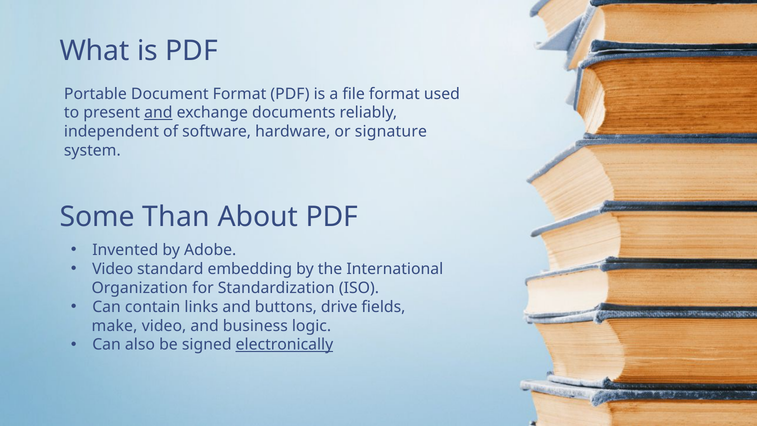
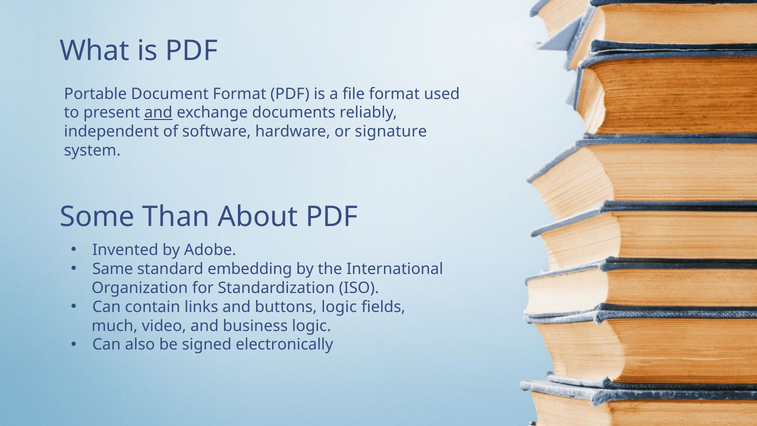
Video at (113, 269): Video -> Same
buttons drive: drive -> logic
make: make -> much
electronically underline: present -> none
